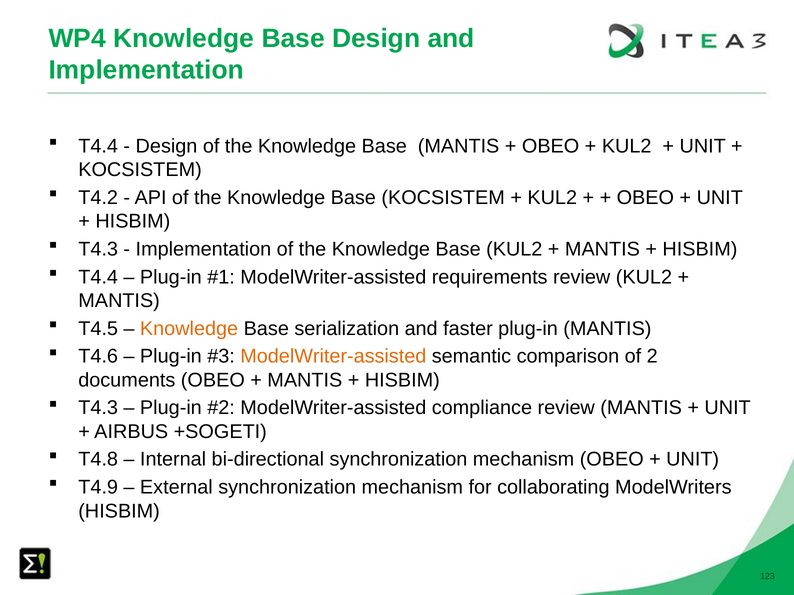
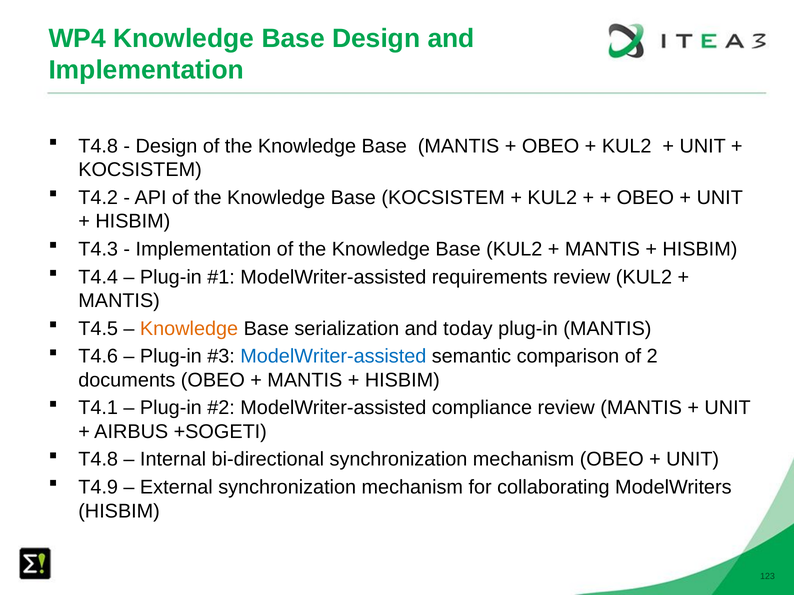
T4.4 at (98, 146): T4.4 -> T4.8
faster: faster -> today
ModelWriter-assisted at (333, 357) colour: orange -> blue
T4.3 at (98, 408): T4.3 -> T4.1
